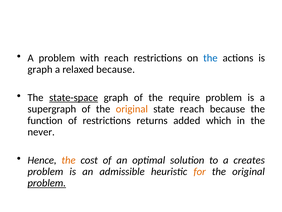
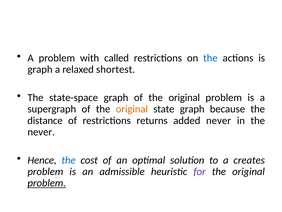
with reach: reach -> called
relaxed because: because -> shortest
state-space underline: present -> none
graph of the require: require -> original
state reach: reach -> graph
function: function -> distance
added which: which -> never
the at (69, 160) colour: orange -> blue
for colour: orange -> purple
